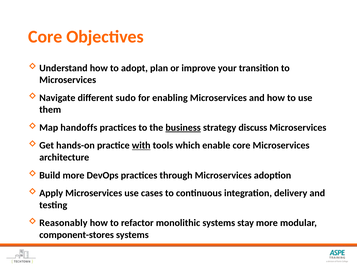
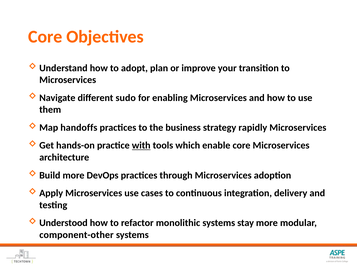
business underline: present -> none
discuss: discuss -> rapidly
Reasonably: Reasonably -> Understood
component-stores: component-stores -> component-other
